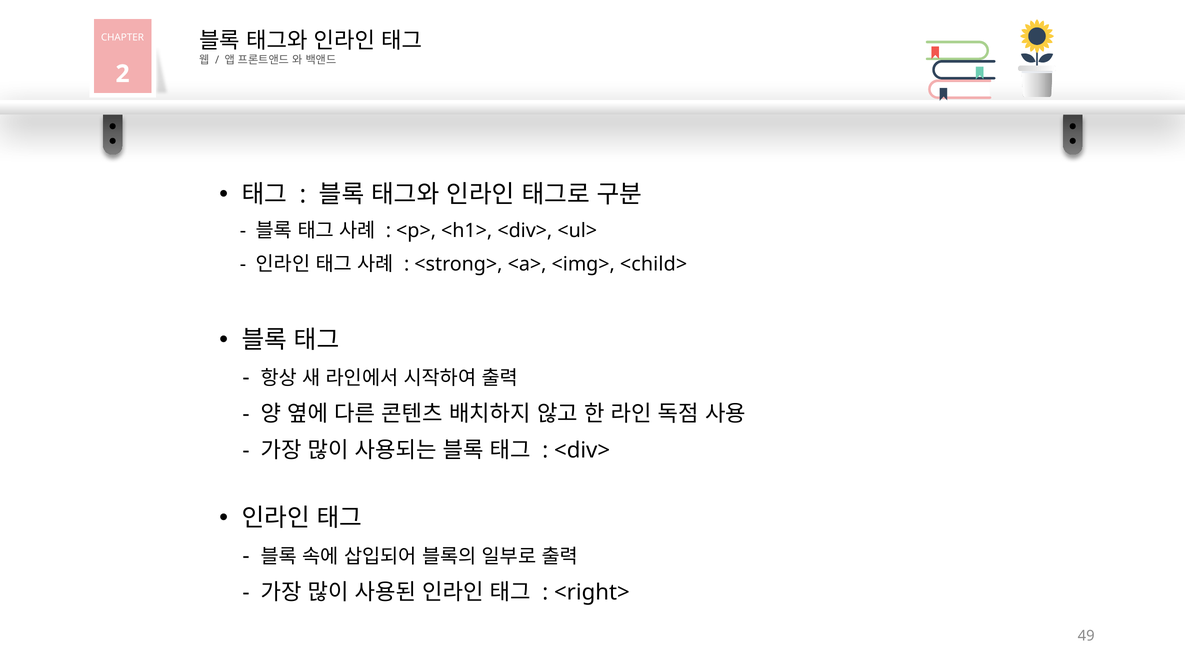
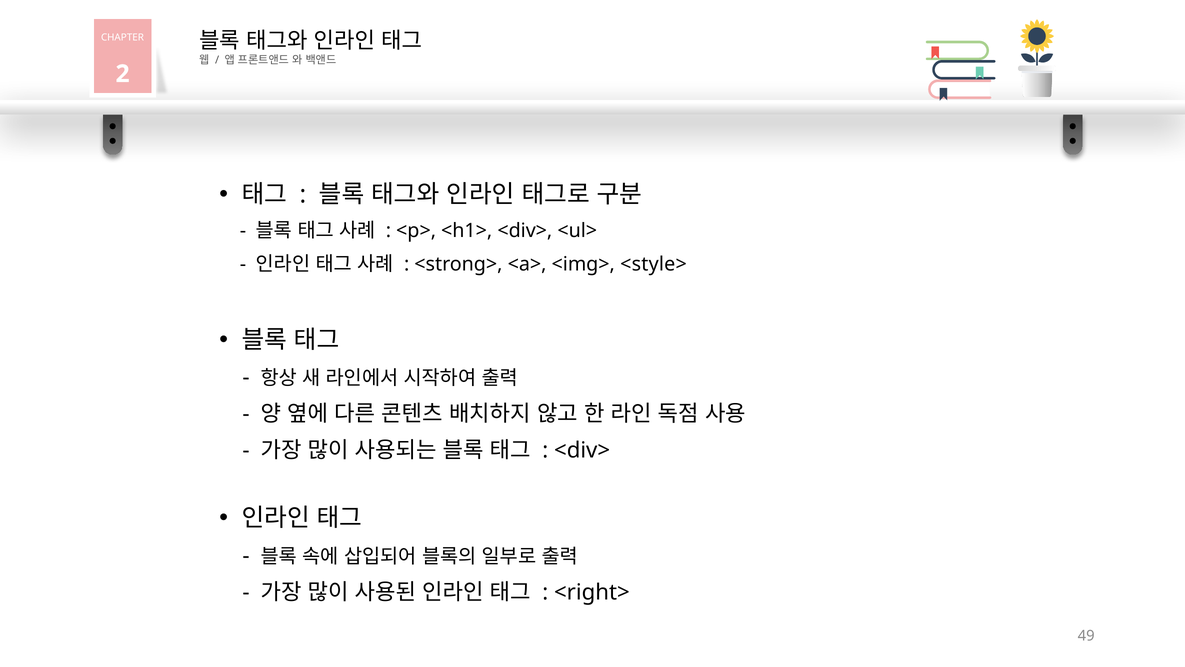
<child>: <child> -> <style>
